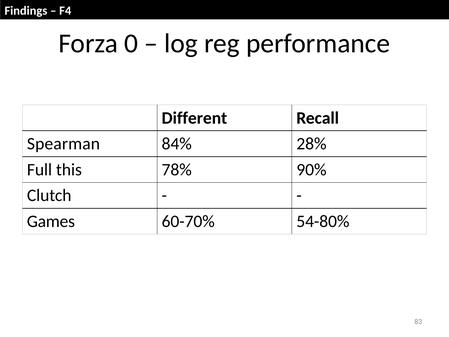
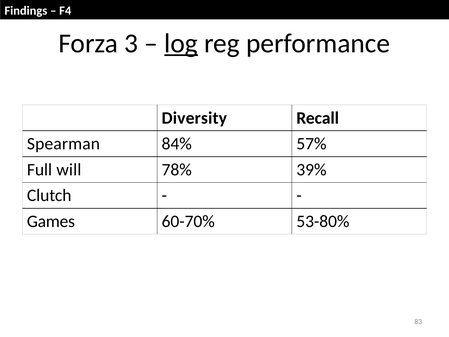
0: 0 -> 3
log underline: none -> present
Different: Different -> Diversity
28%: 28% -> 57%
this: this -> will
90%: 90% -> 39%
54-80%: 54-80% -> 53-80%
